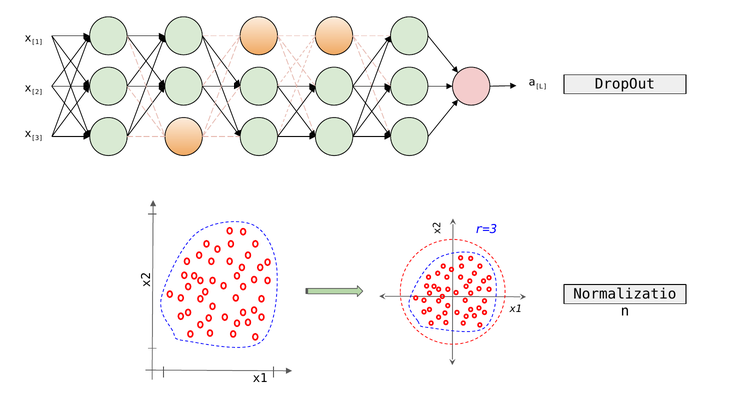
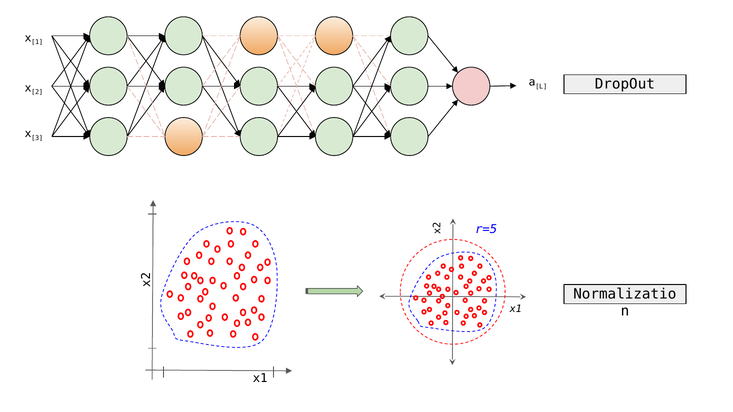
r=3: r=3 -> r=5
